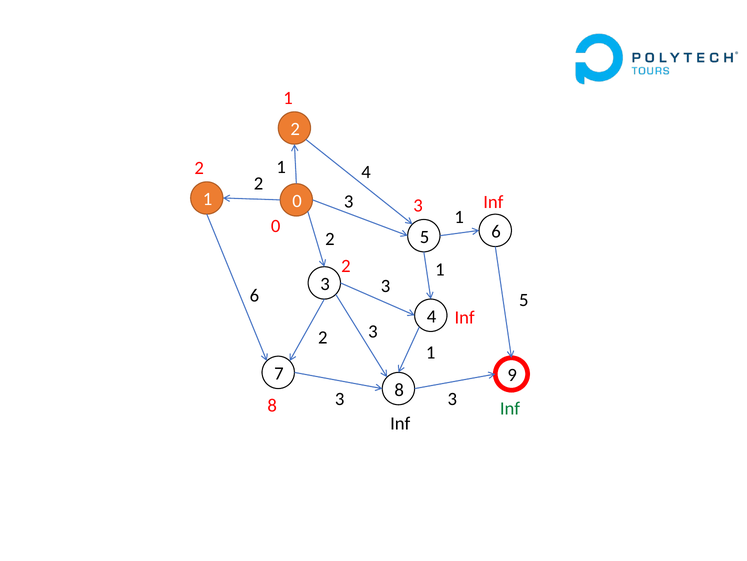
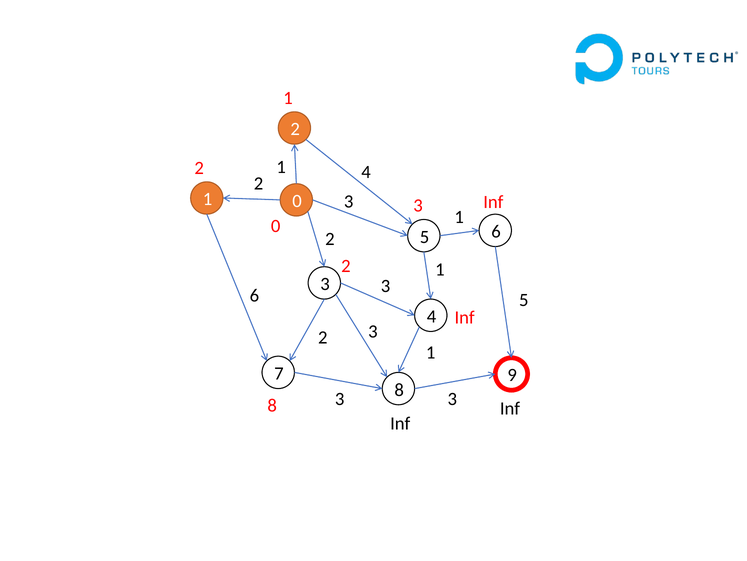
Inf at (510, 408) colour: green -> black
